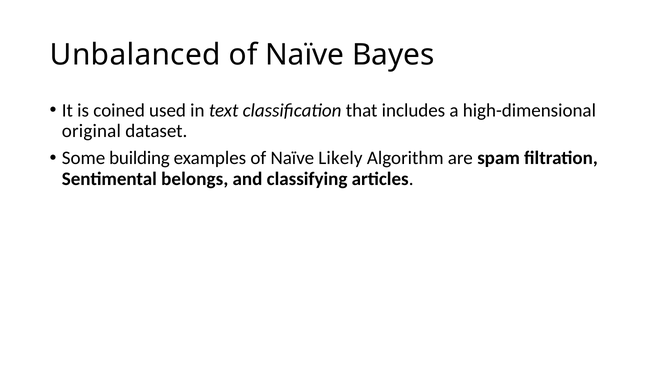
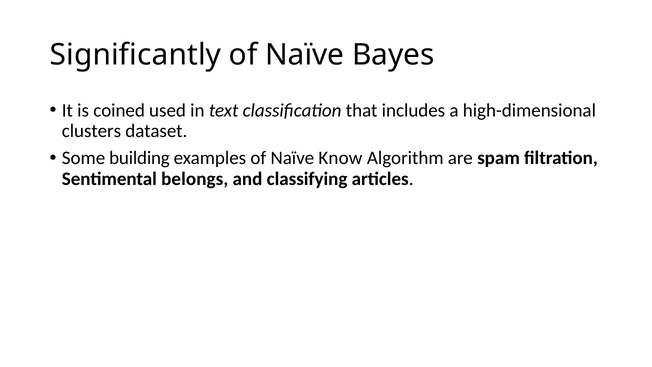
Unbalanced: Unbalanced -> Significantly
original: original -> clusters
Likely: Likely -> Know
